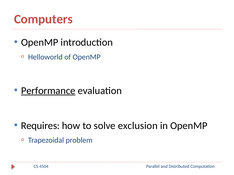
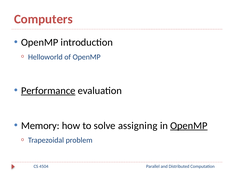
Requires: Requires -> Memory
exclusion: exclusion -> assigning
OpenMP at (189, 126) underline: none -> present
